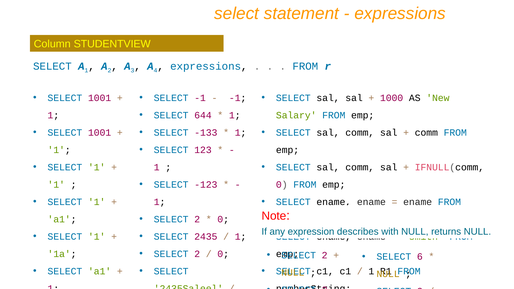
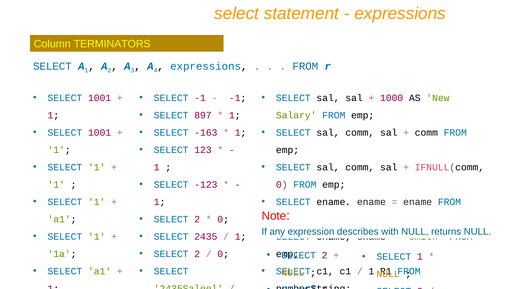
STUDENTVIEW: STUDENTVIEW -> TERMINATORS
644: 644 -> 897
-133: -133 -> -163
6 at (420, 257): 6 -> 1
